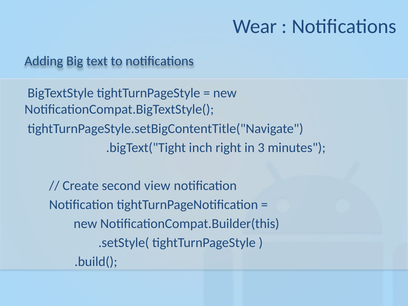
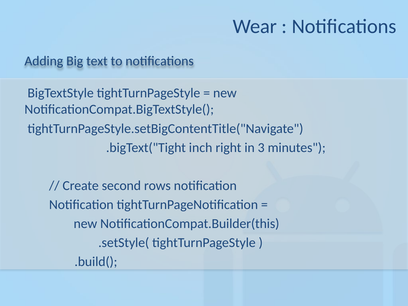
view: view -> rows
